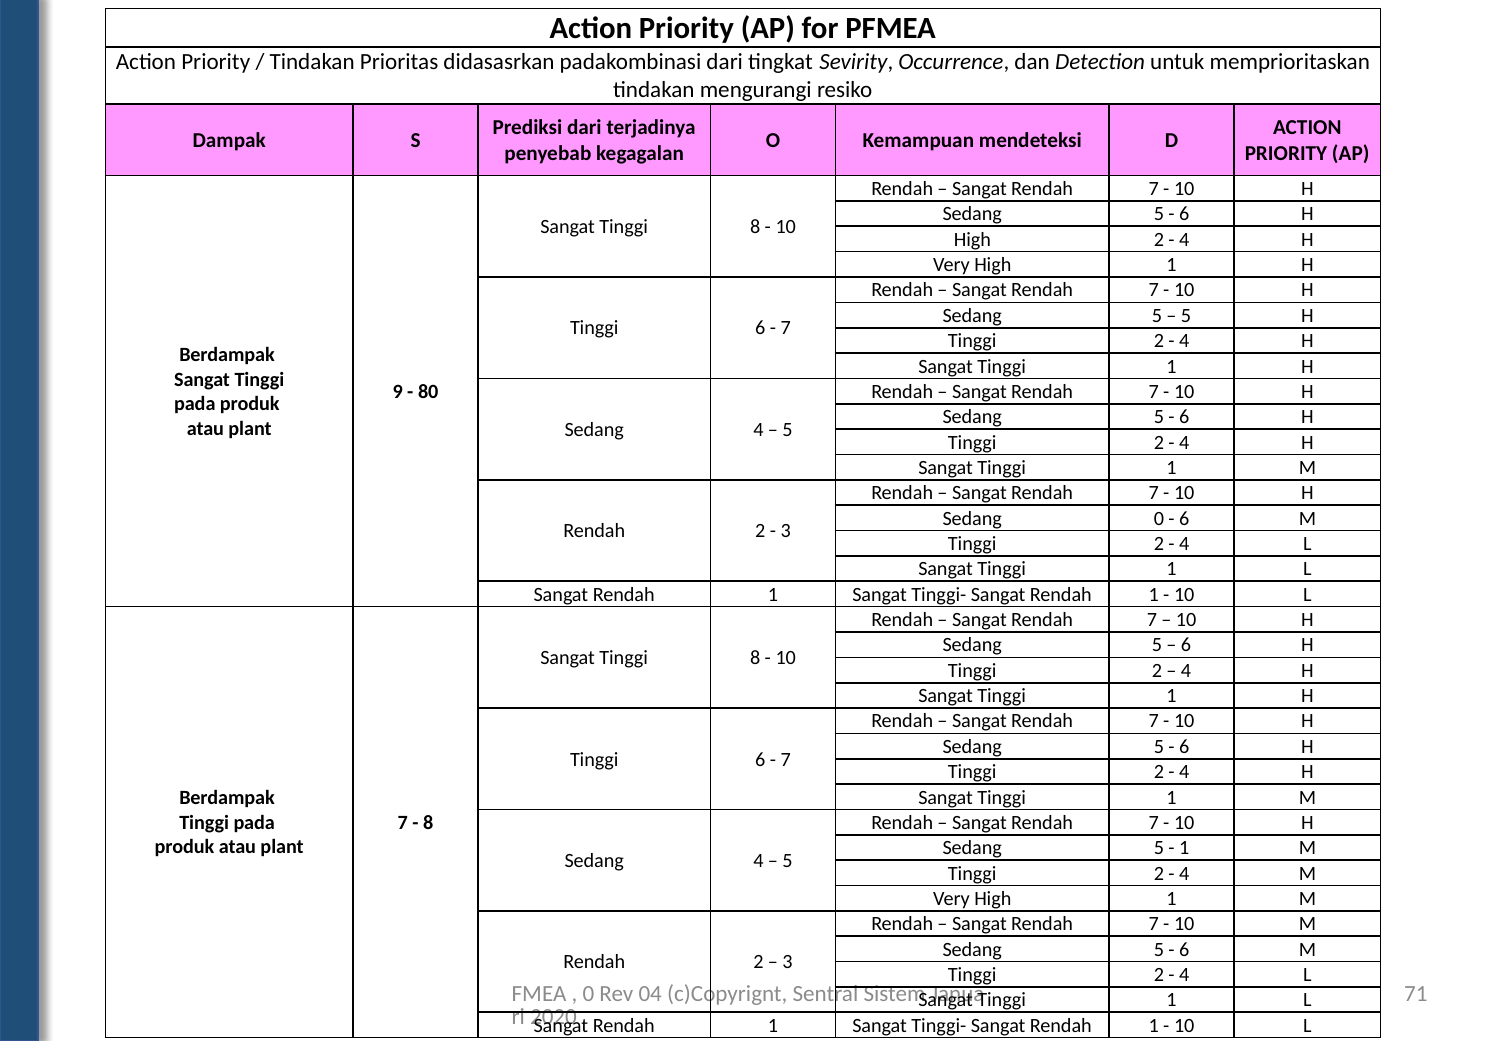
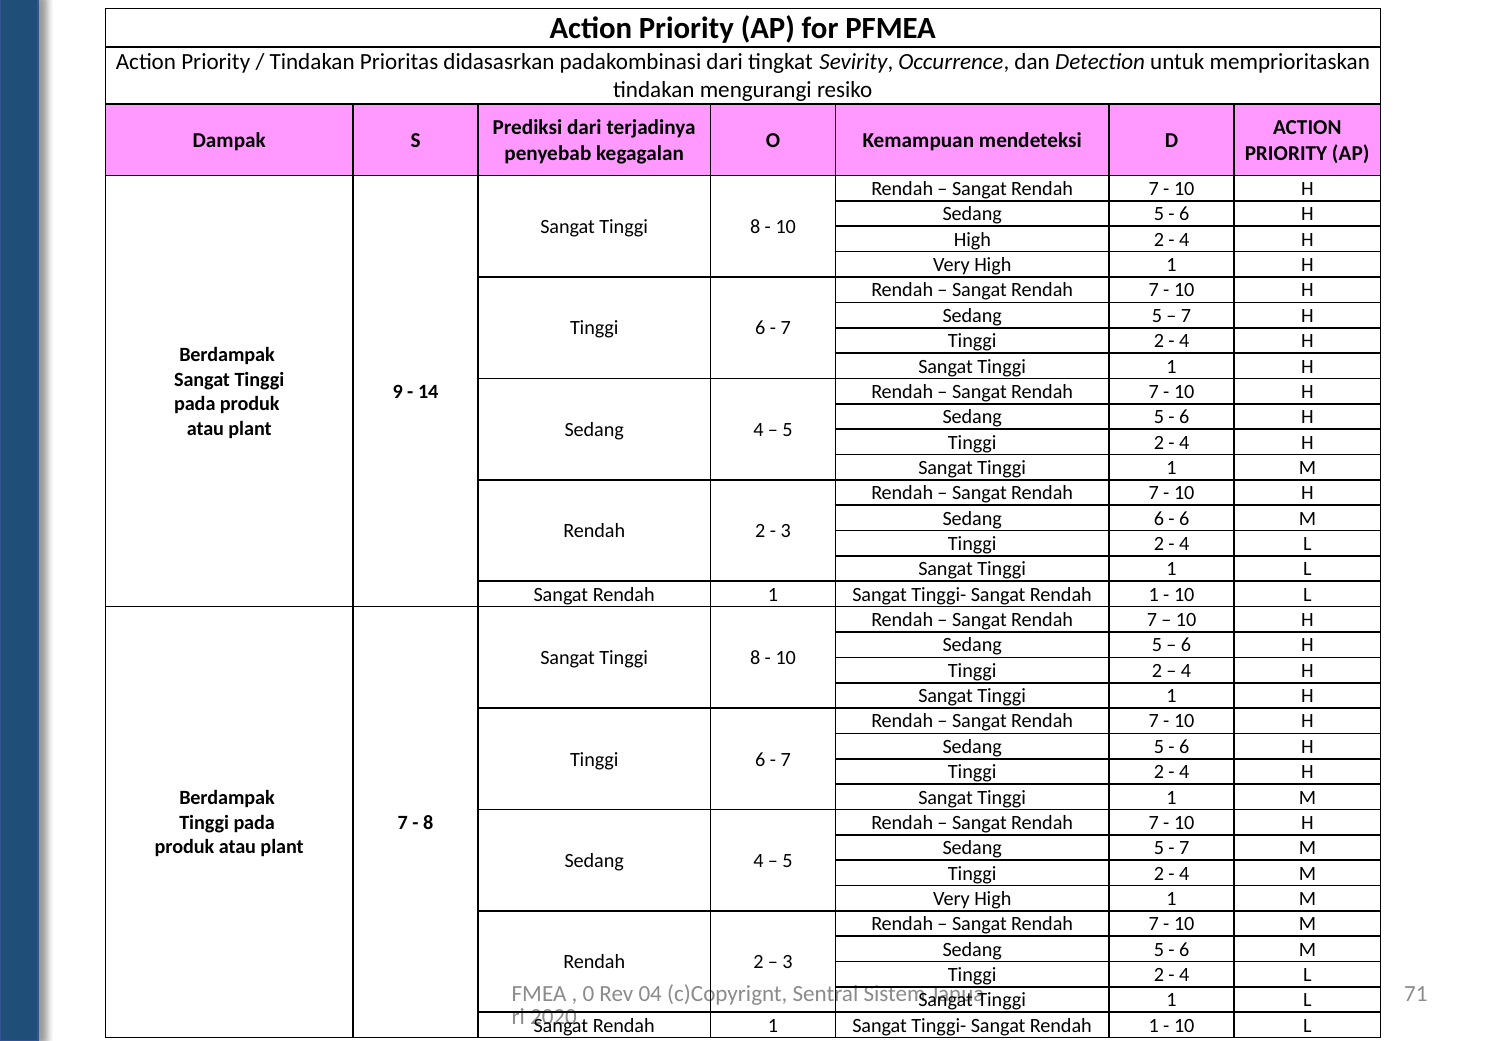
5 at (1186, 315): 5 -> 7
80: 80 -> 14
Sedang 0: 0 -> 6
1 at (1184, 848): 1 -> 7
